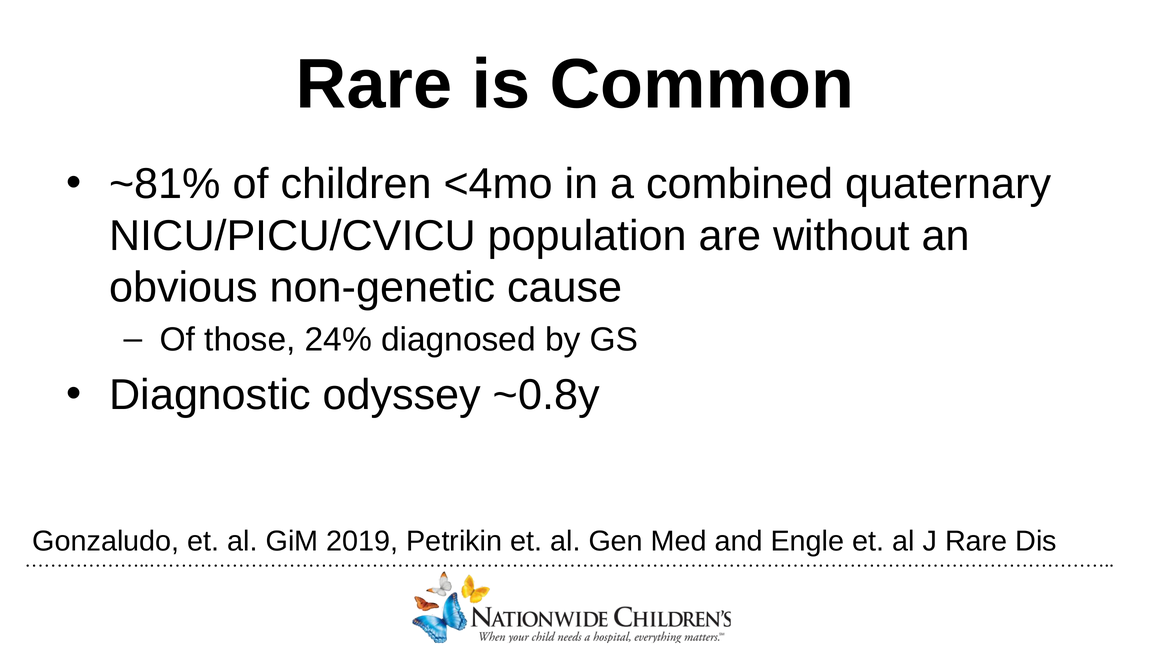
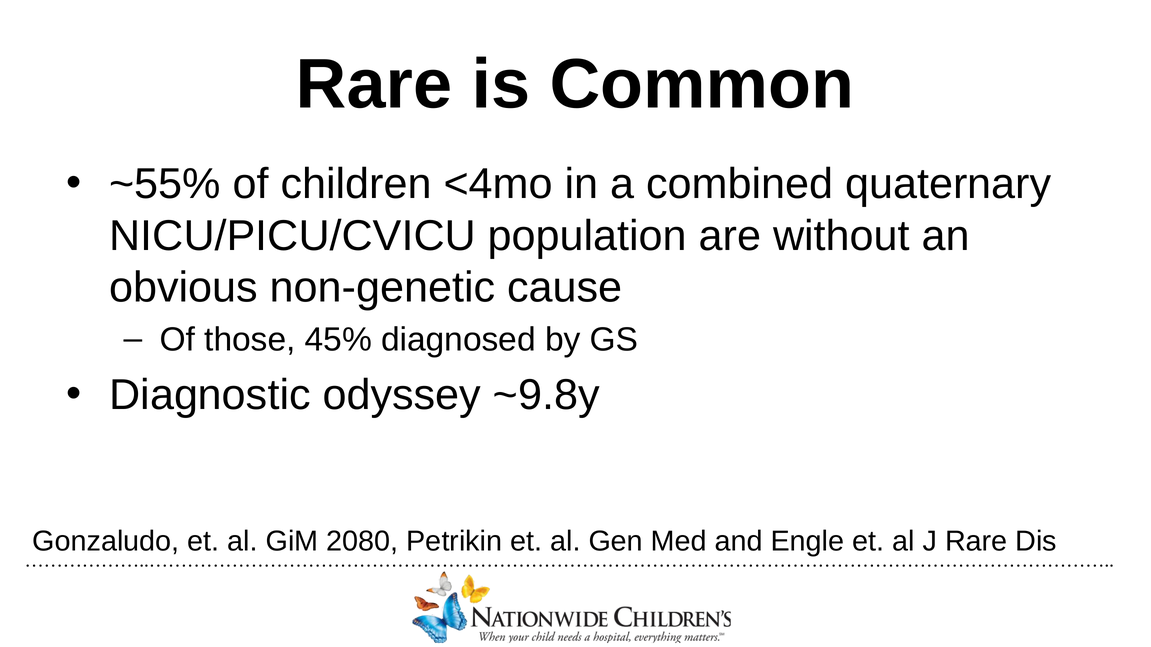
~81%: ~81% -> ~55%
24%: 24% -> 45%
~0.8y: ~0.8y -> ~9.8y
2019: 2019 -> 2080
